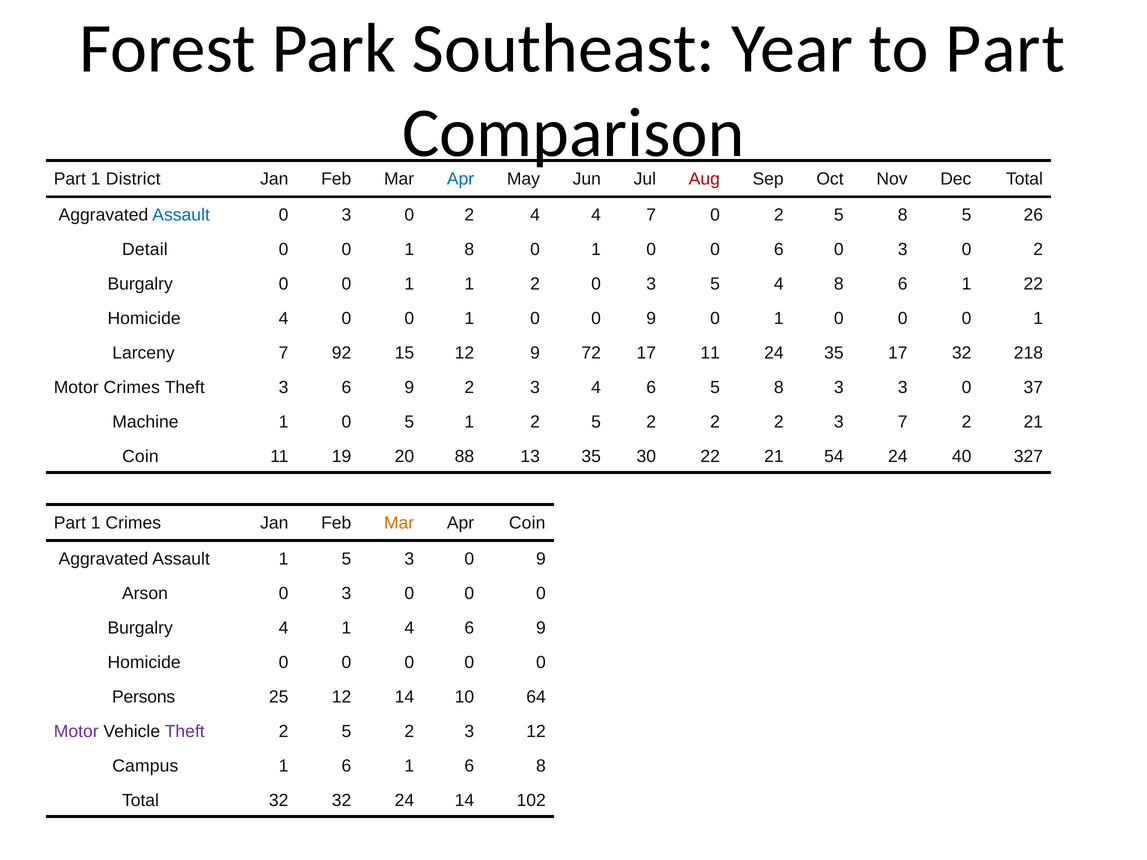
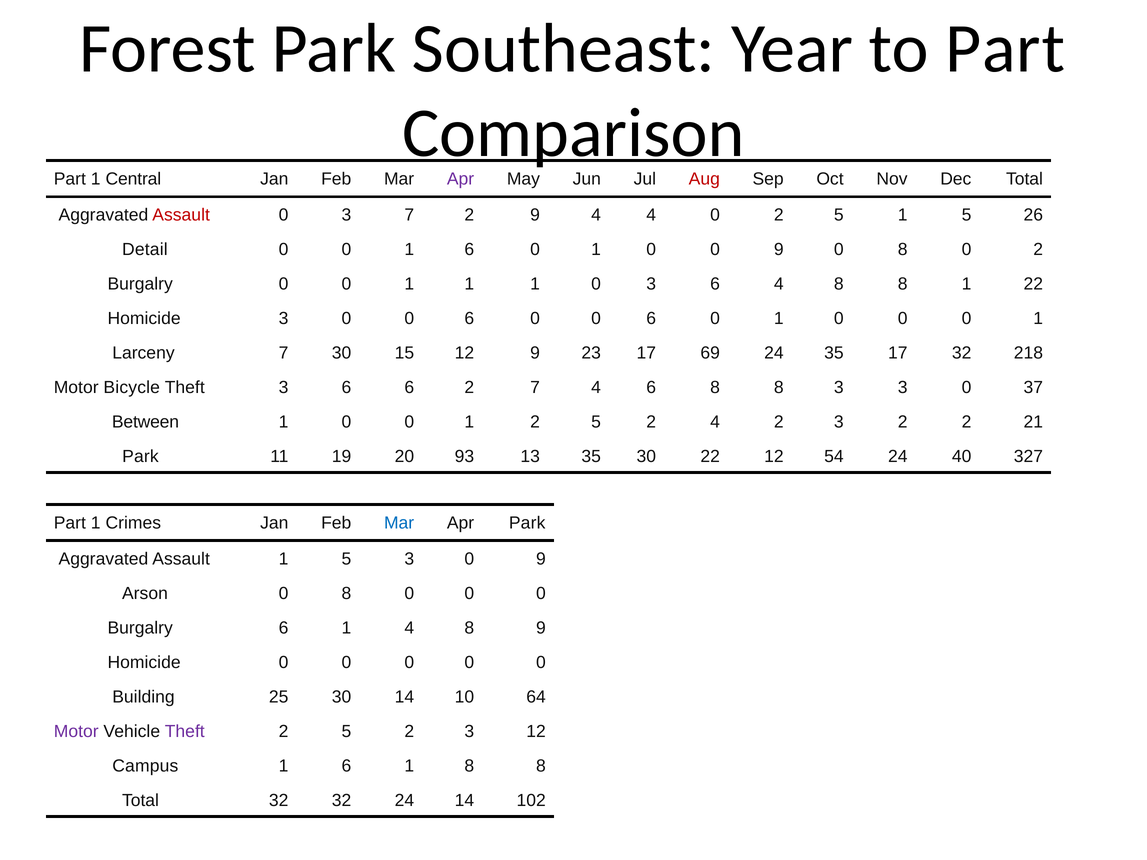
District: District -> Central
Apr at (460, 179) colour: blue -> purple
Assault at (181, 215) colour: blue -> red
0 at (409, 215): 0 -> 7
2 4: 4 -> 9
4 7: 7 -> 4
2 5 8: 8 -> 1
0 1 8: 8 -> 6
0 0 6: 6 -> 9
3 at (903, 250): 3 -> 8
1 1 2: 2 -> 1
0 3 5: 5 -> 6
4 8 6: 6 -> 8
Homicide 4: 4 -> 3
1 at (469, 319): 1 -> 6
9 at (651, 319): 9 -> 6
7 92: 92 -> 30
72: 72 -> 23
17 11: 11 -> 69
Motor Crimes: Crimes -> Bicycle
3 6 9: 9 -> 6
3 at (535, 388): 3 -> 7
6 5: 5 -> 8
Machine: Machine -> Between
5 at (409, 422): 5 -> 0
5 2 2: 2 -> 4
3 7: 7 -> 2
Coin at (140, 457): Coin -> Park
88: 88 -> 93
22 21: 21 -> 12
Mar at (399, 523) colour: orange -> blue
Apr Coin: Coin -> Park
Arson 0 3: 3 -> 8
Burgalry 4: 4 -> 6
1 4 6: 6 -> 8
Persons: Persons -> Building
25 12: 12 -> 30
6 1 6: 6 -> 8
